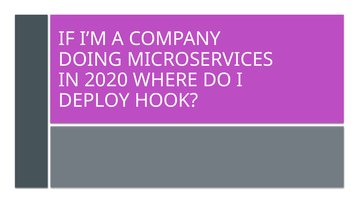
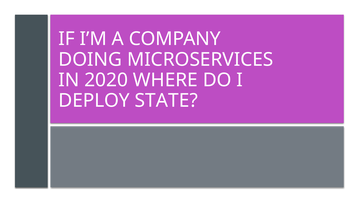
HOOK: HOOK -> STATE
